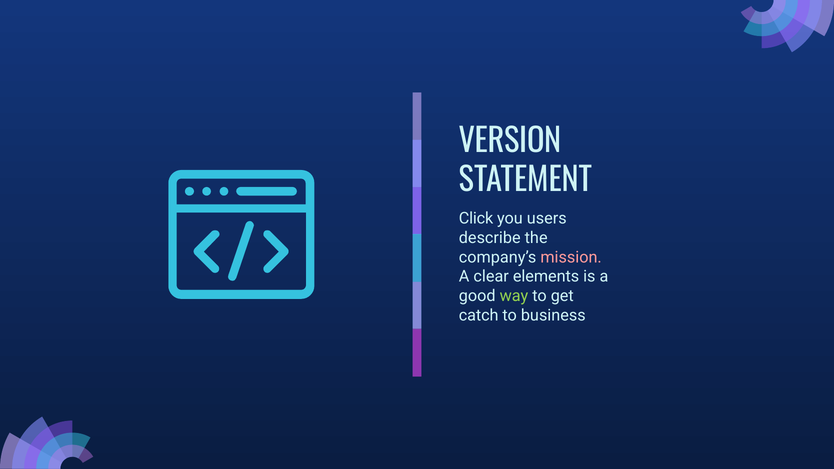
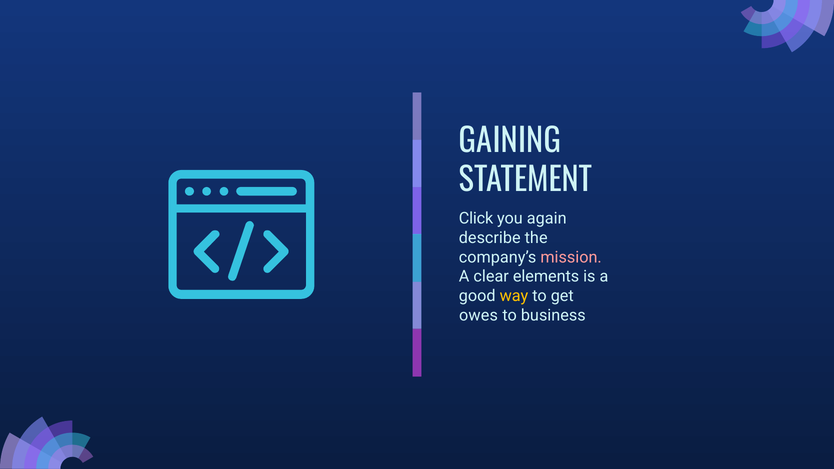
VERSION: VERSION -> GAINING
users: users -> again
way colour: light green -> yellow
catch: catch -> owes
